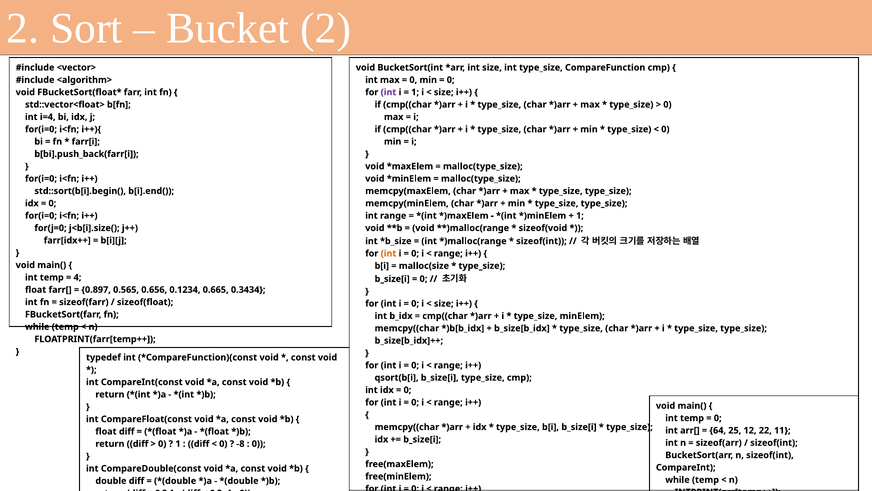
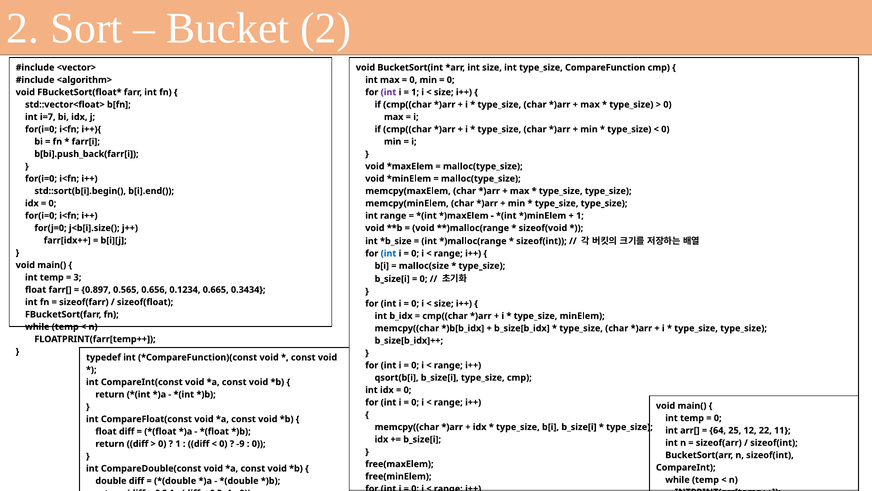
i=4: i=4 -> i=7
int at (389, 253) colour: orange -> blue
4: 4 -> 3
-8: -8 -> -9
